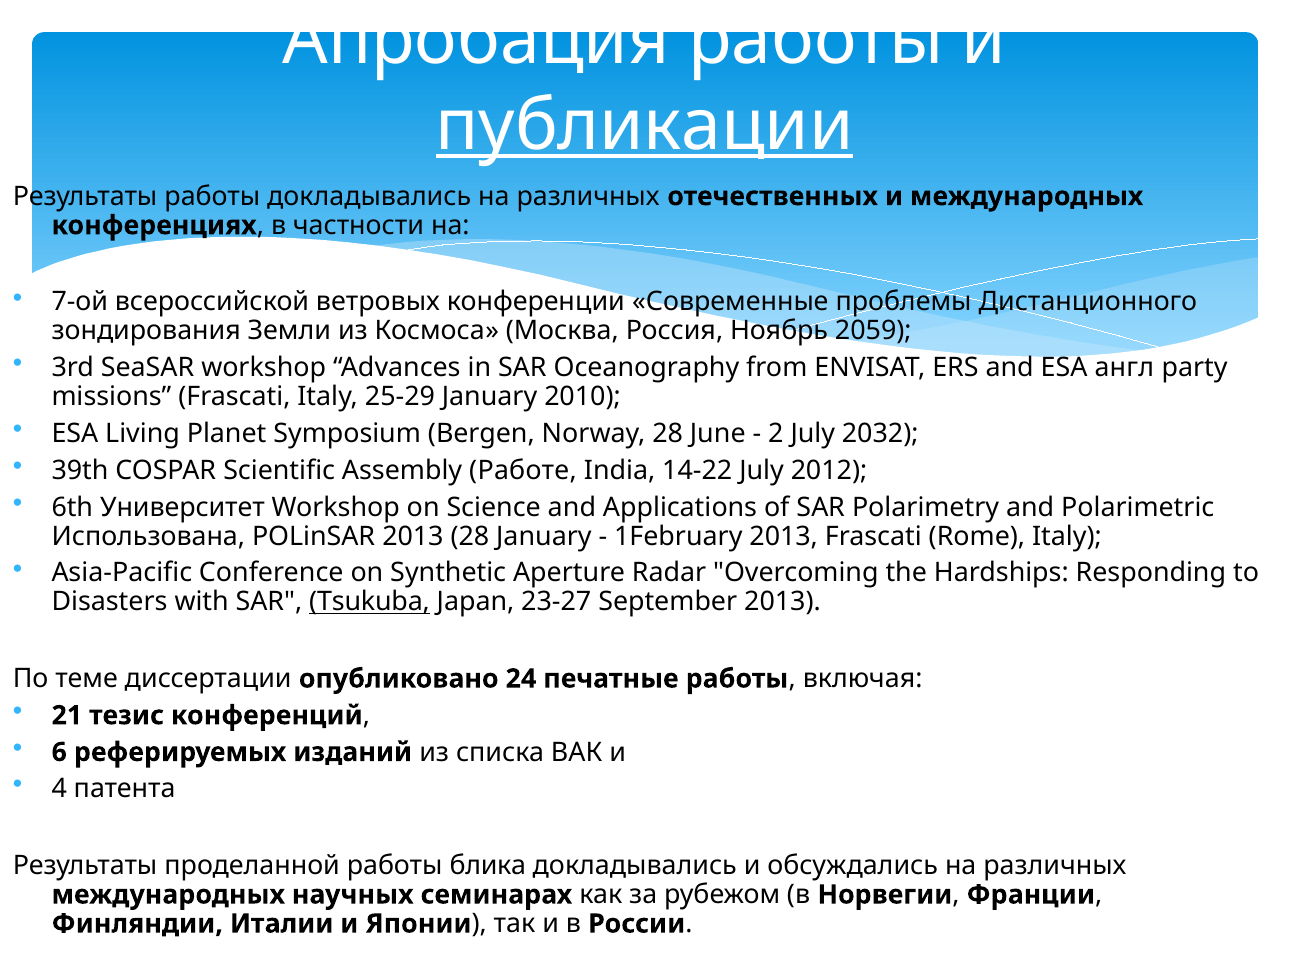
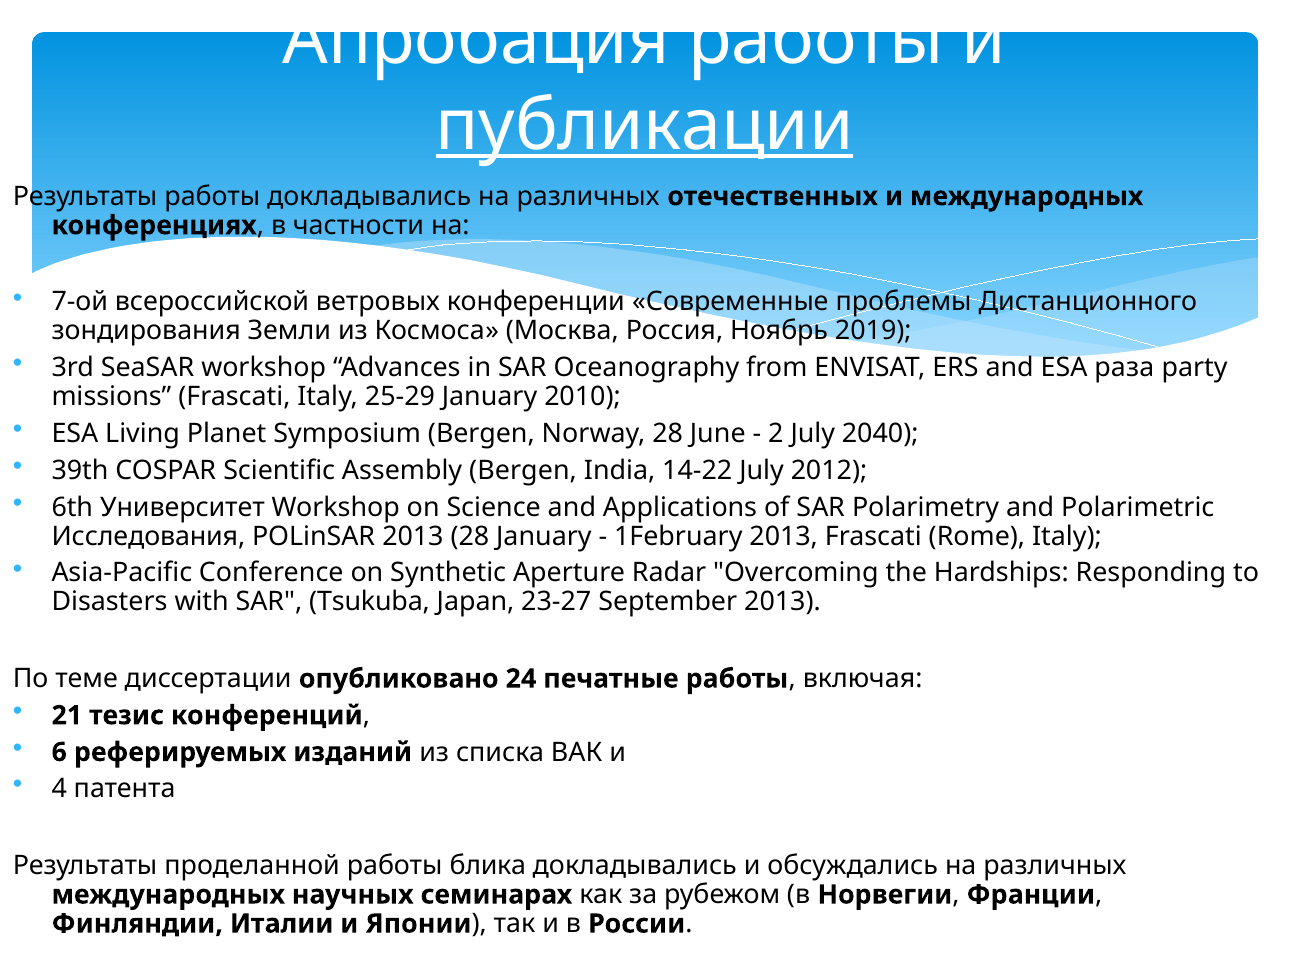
2059: 2059 -> 2019
англ: англ -> раза
2032: 2032 -> 2040
Assembly Работе: Работе -> Bergen
Использована: Использована -> Исследования
Tsukuba underline: present -> none
